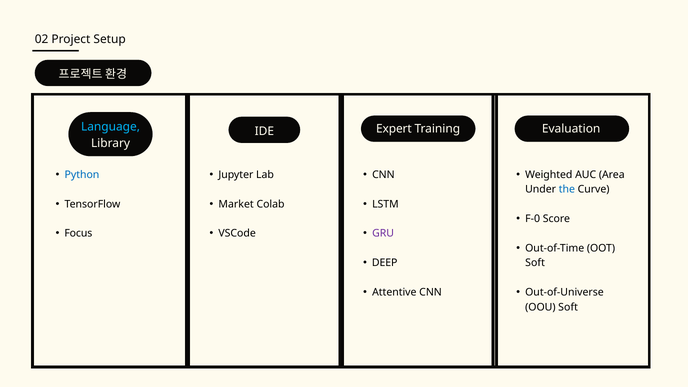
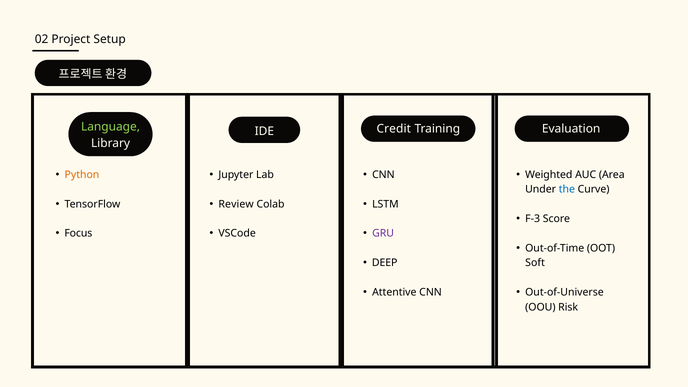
Language colour: light blue -> light green
Expert: Expert -> Credit
Python colour: blue -> orange
Market: Market -> Review
F-0: F-0 -> F-3
OOU Soft: Soft -> Risk
